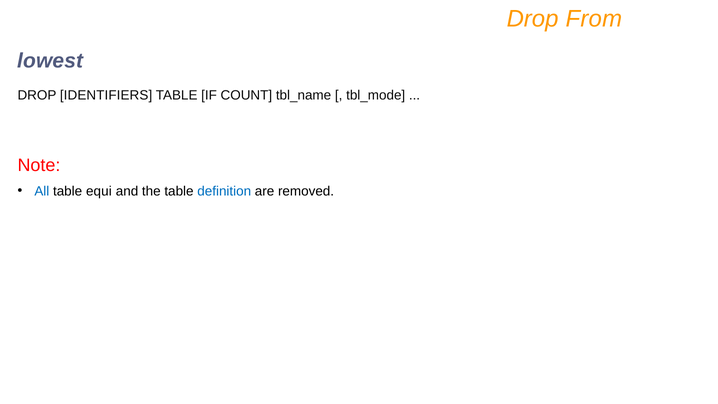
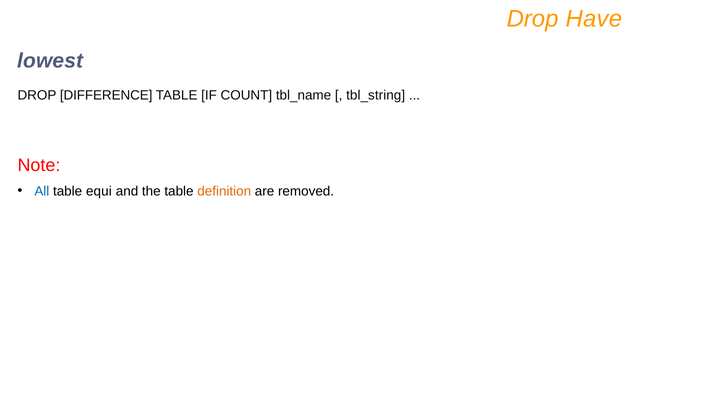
From: From -> Have
IDENTIFIERS: IDENTIFIERS -> DIFFERENCE
tbl_mode: tbl_mode -> tbl_string
definition colour: blue -> orange
